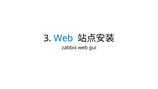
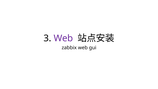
Web at (63, 38) colour: blue -> purple
